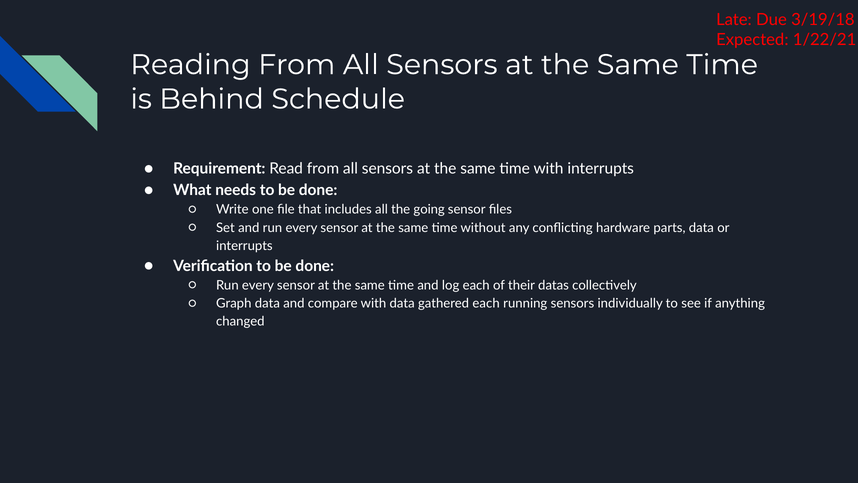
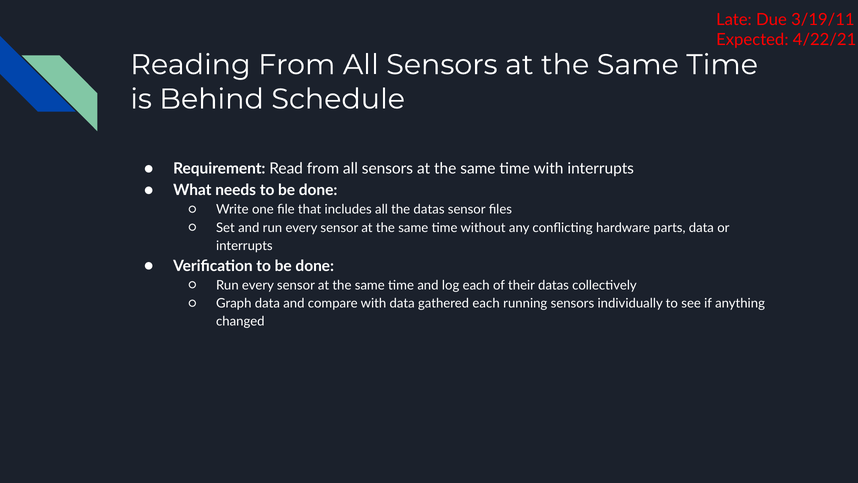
3/19/18: 3/19/18 -> 3/19/11
1/22/21: 1/22/21 -> 4/22/21
the going: going -> datas
